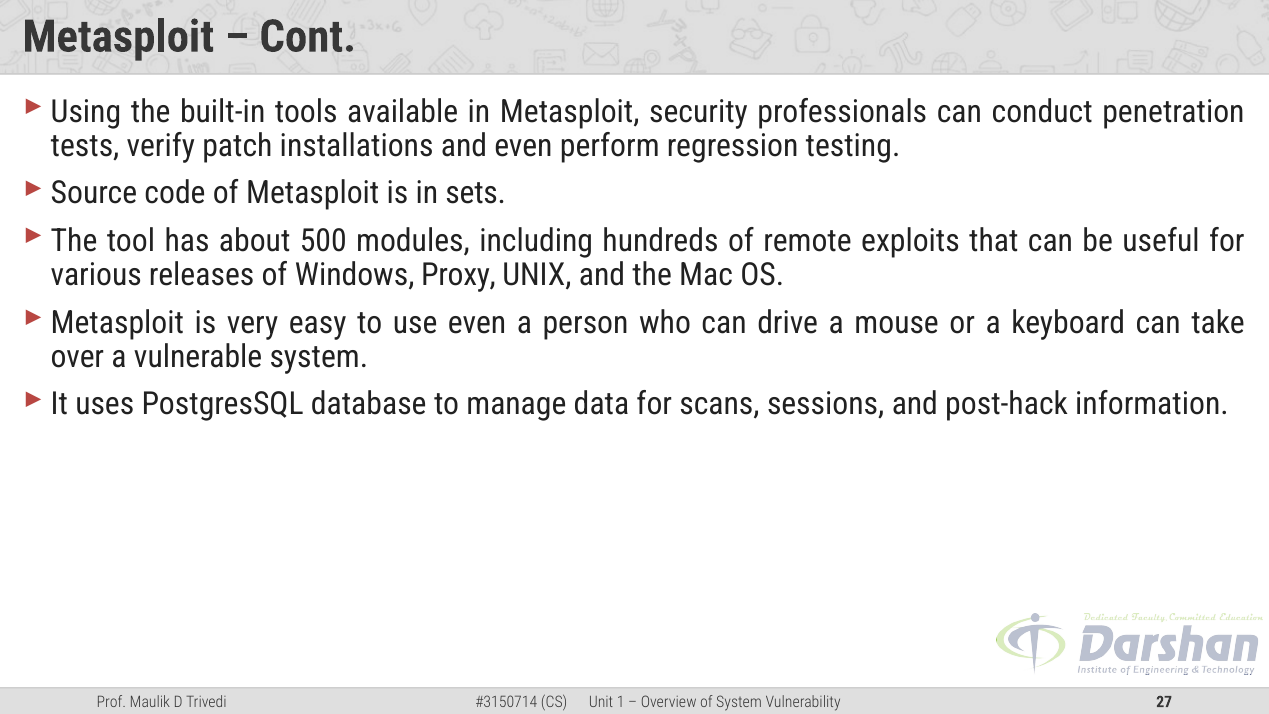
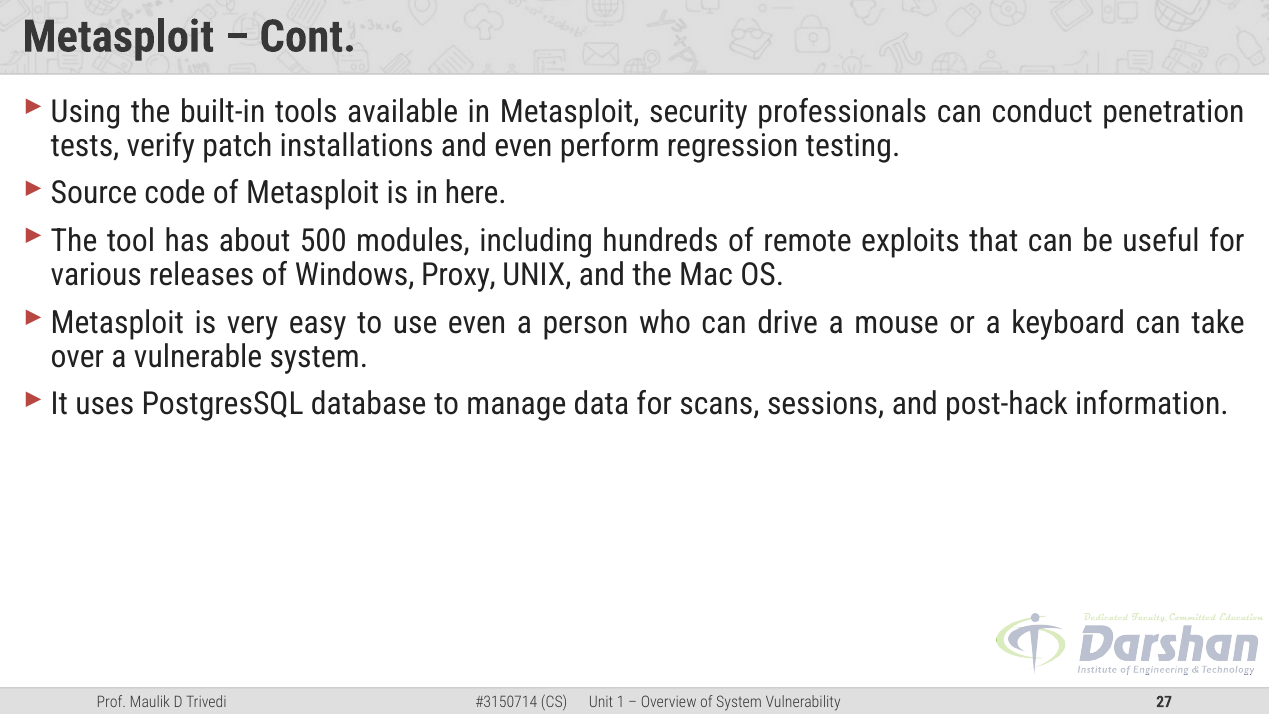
sets: sets -> here
